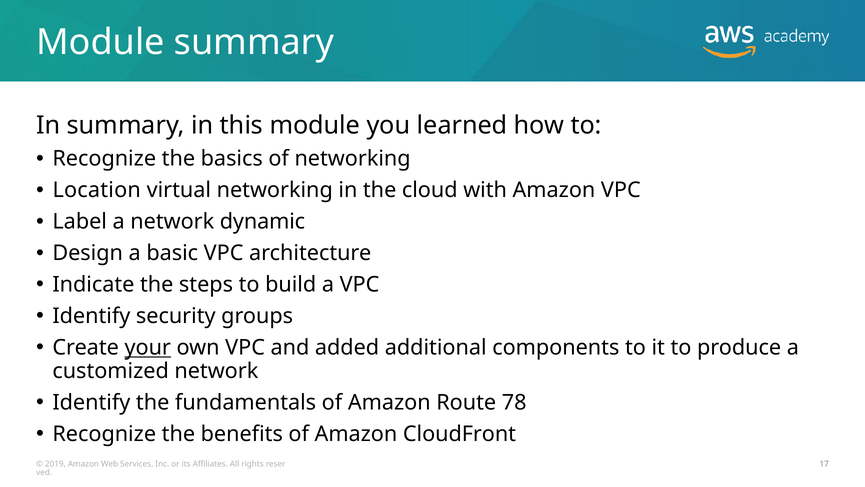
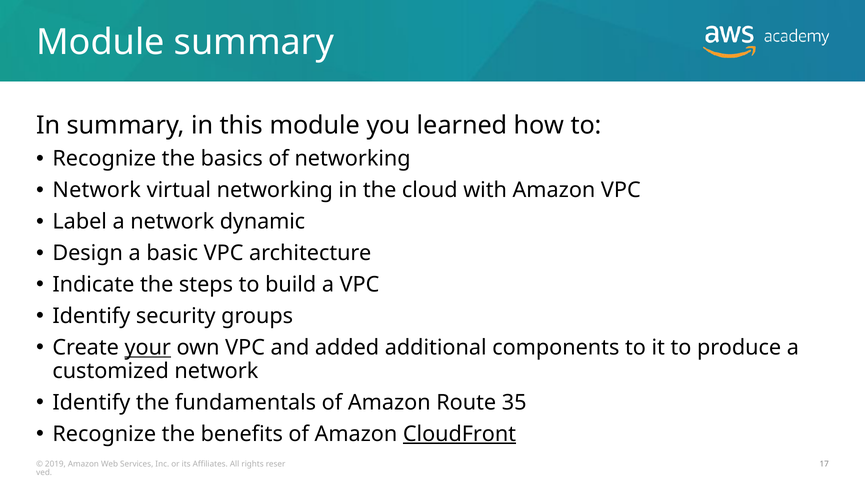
Location at (97, 190): Location -> Network
78: 78 -> 35
CloudFront underline: none -> present
